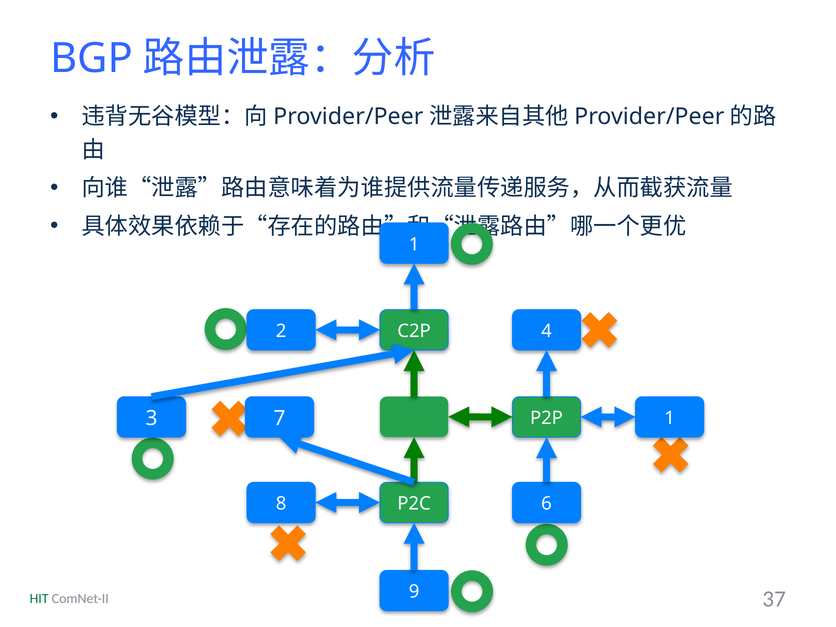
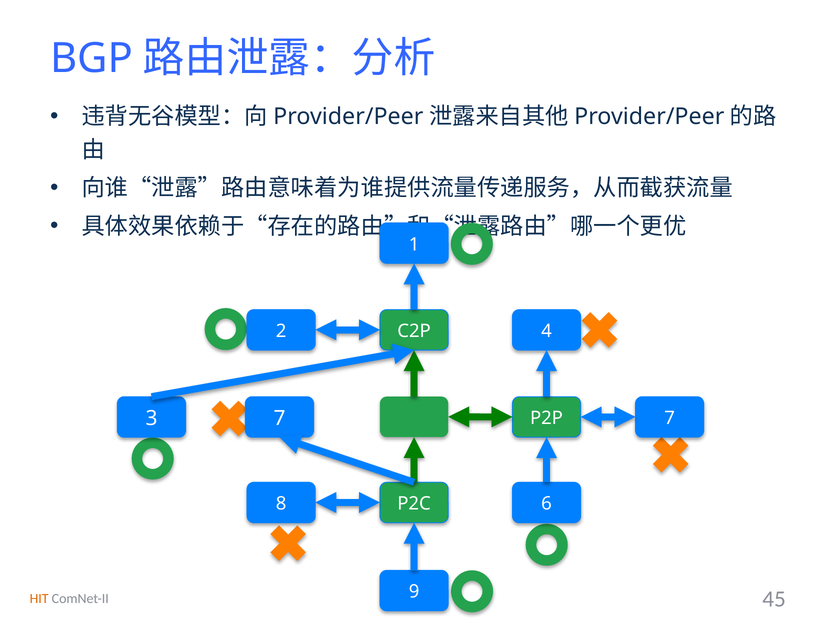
3 1: 1 -> 7
HIT colour: green -> orange
37: 37 -> 45
